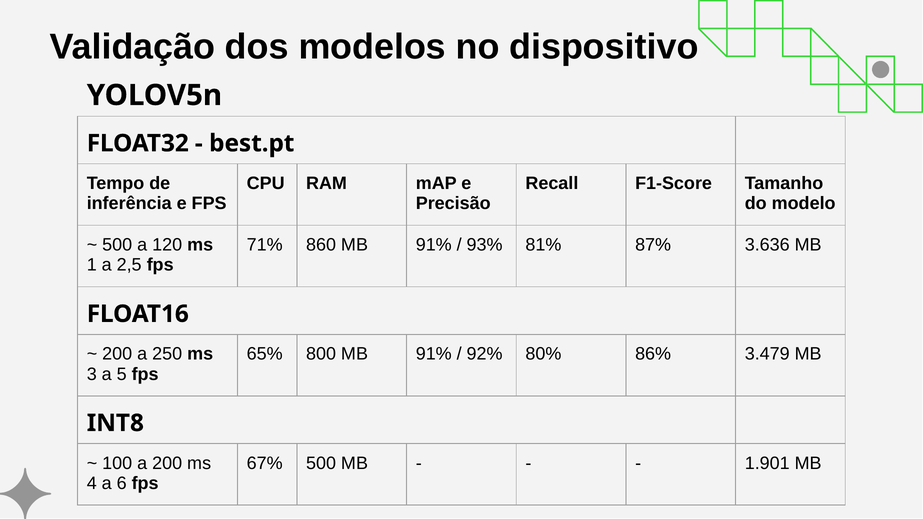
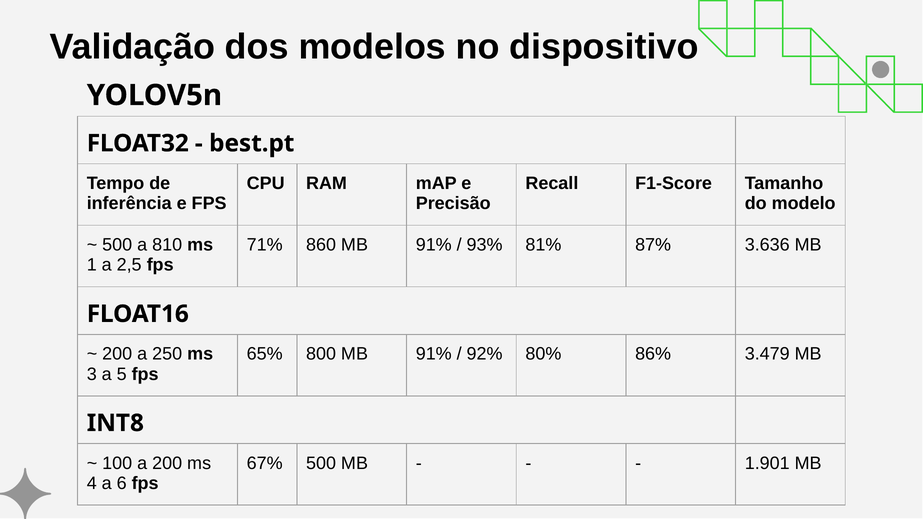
120: 120 -> 810
